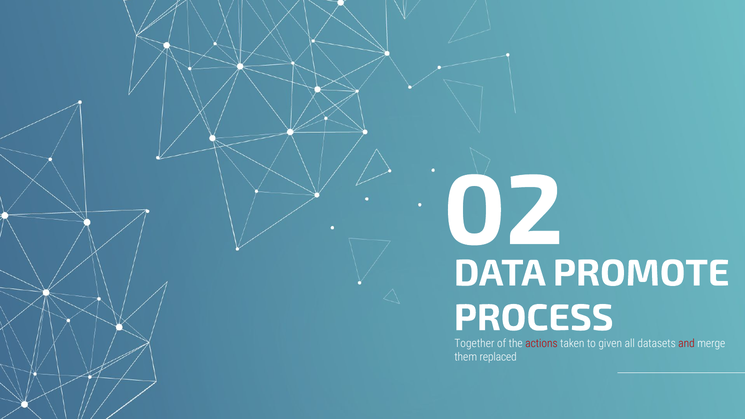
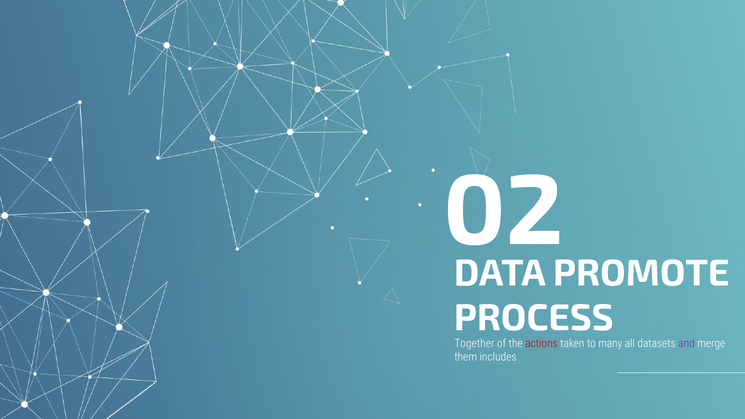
given: given -> many
and colour: red -> purple
replaced: replaced -> includes
